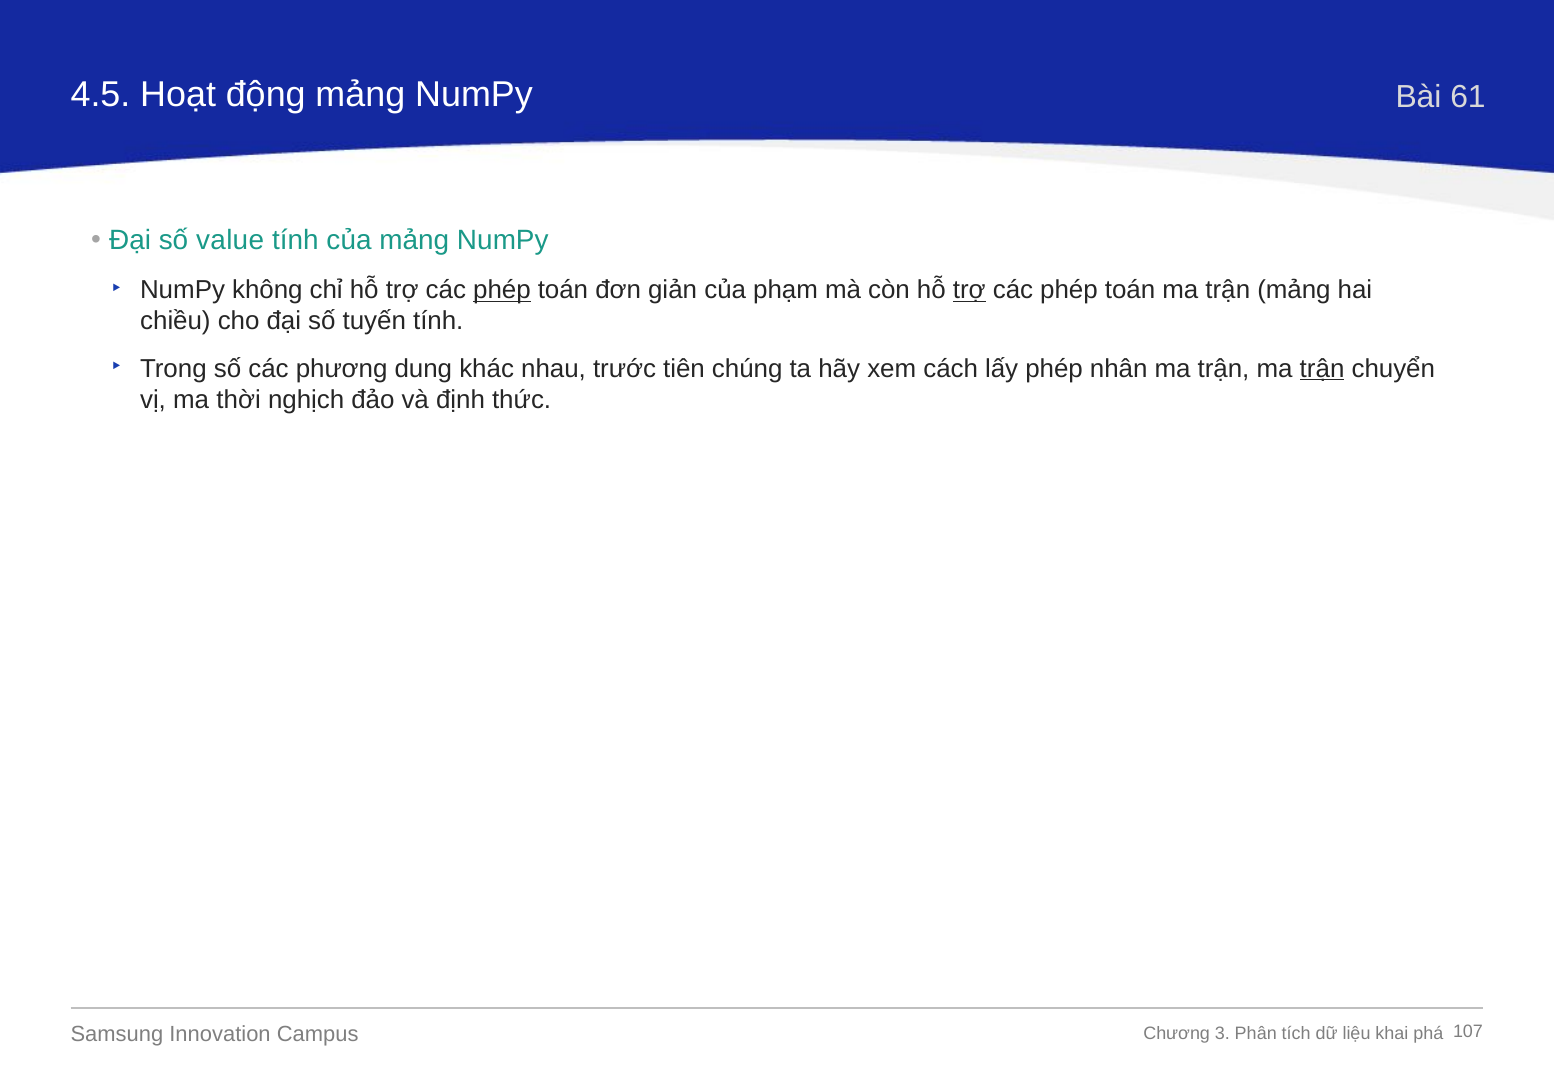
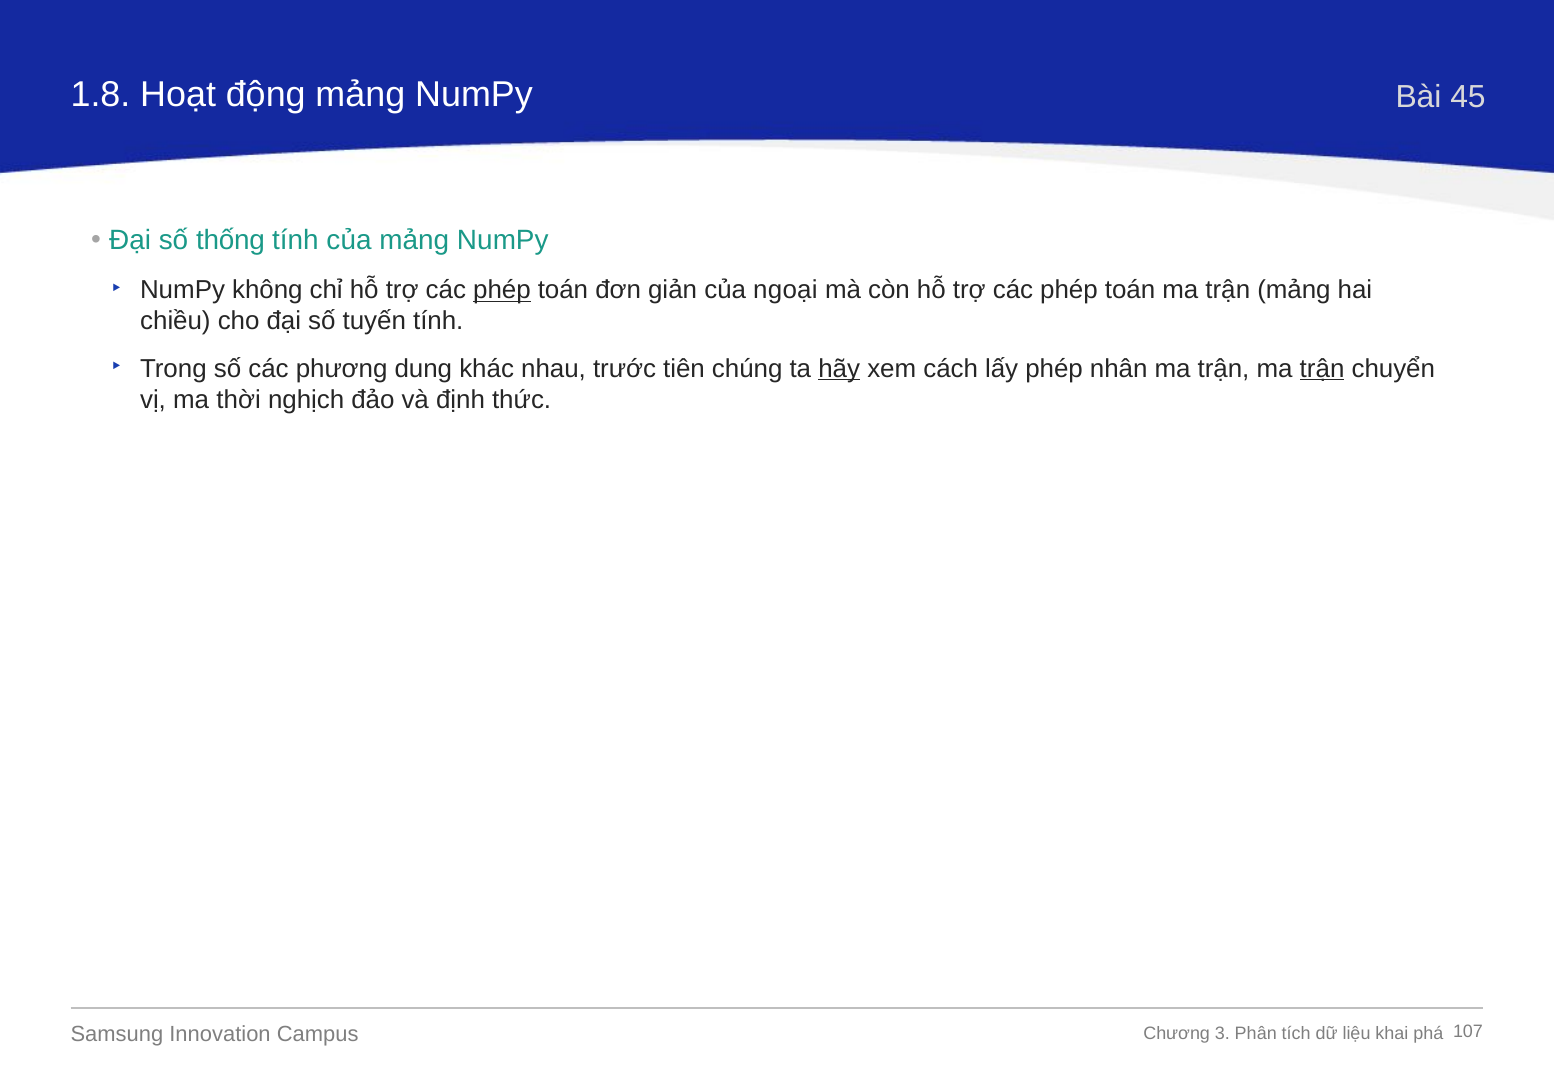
4.5: 4.5 -> 1.8
61: 61 -> 45
value: value -> thống
phạm: phạm -> ngoại
trợ at (969, 290) underline: present -> none
hãy underline: none -> present
